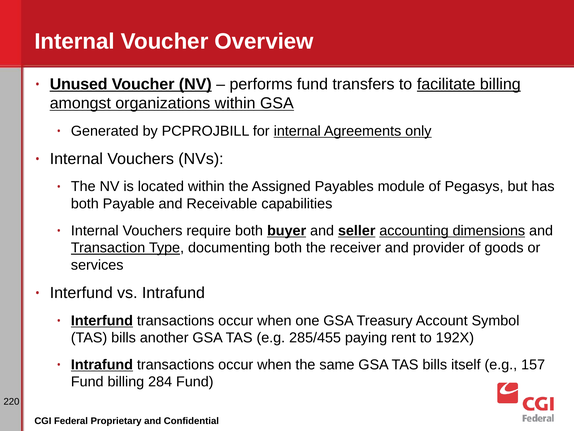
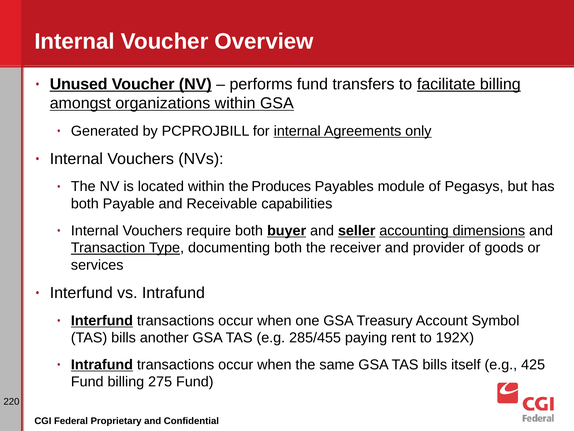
Assigned: Assigned -> Produces
157: 157 -> 425
284: 284 -> 275
